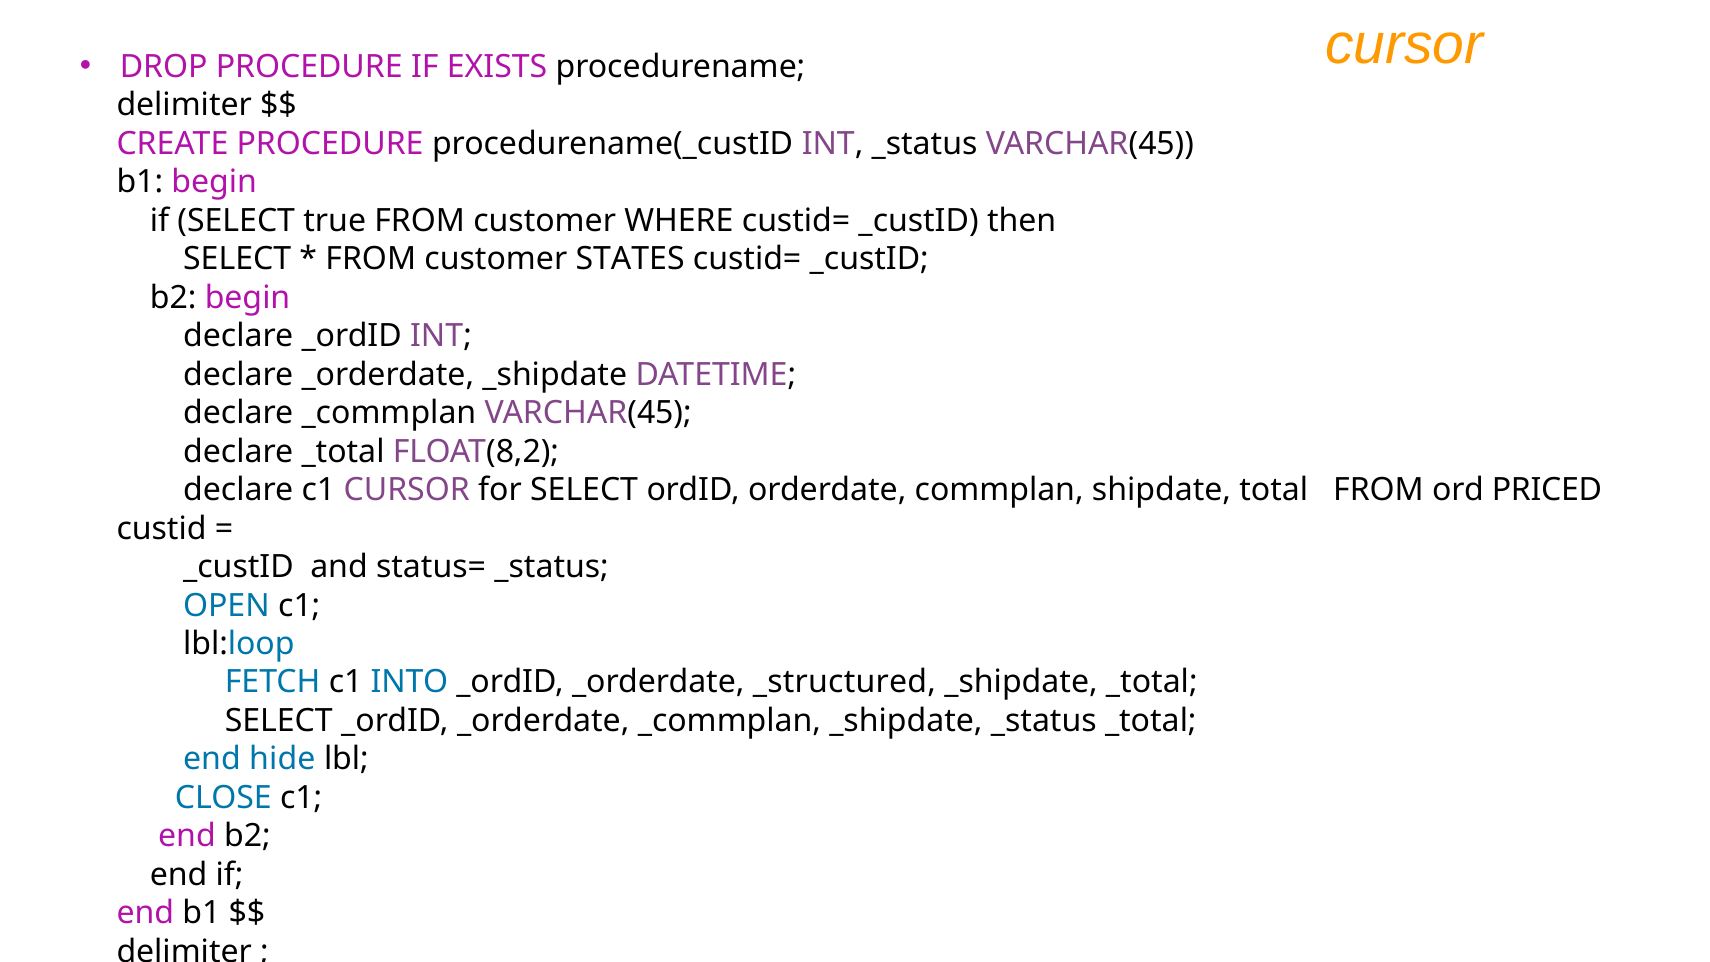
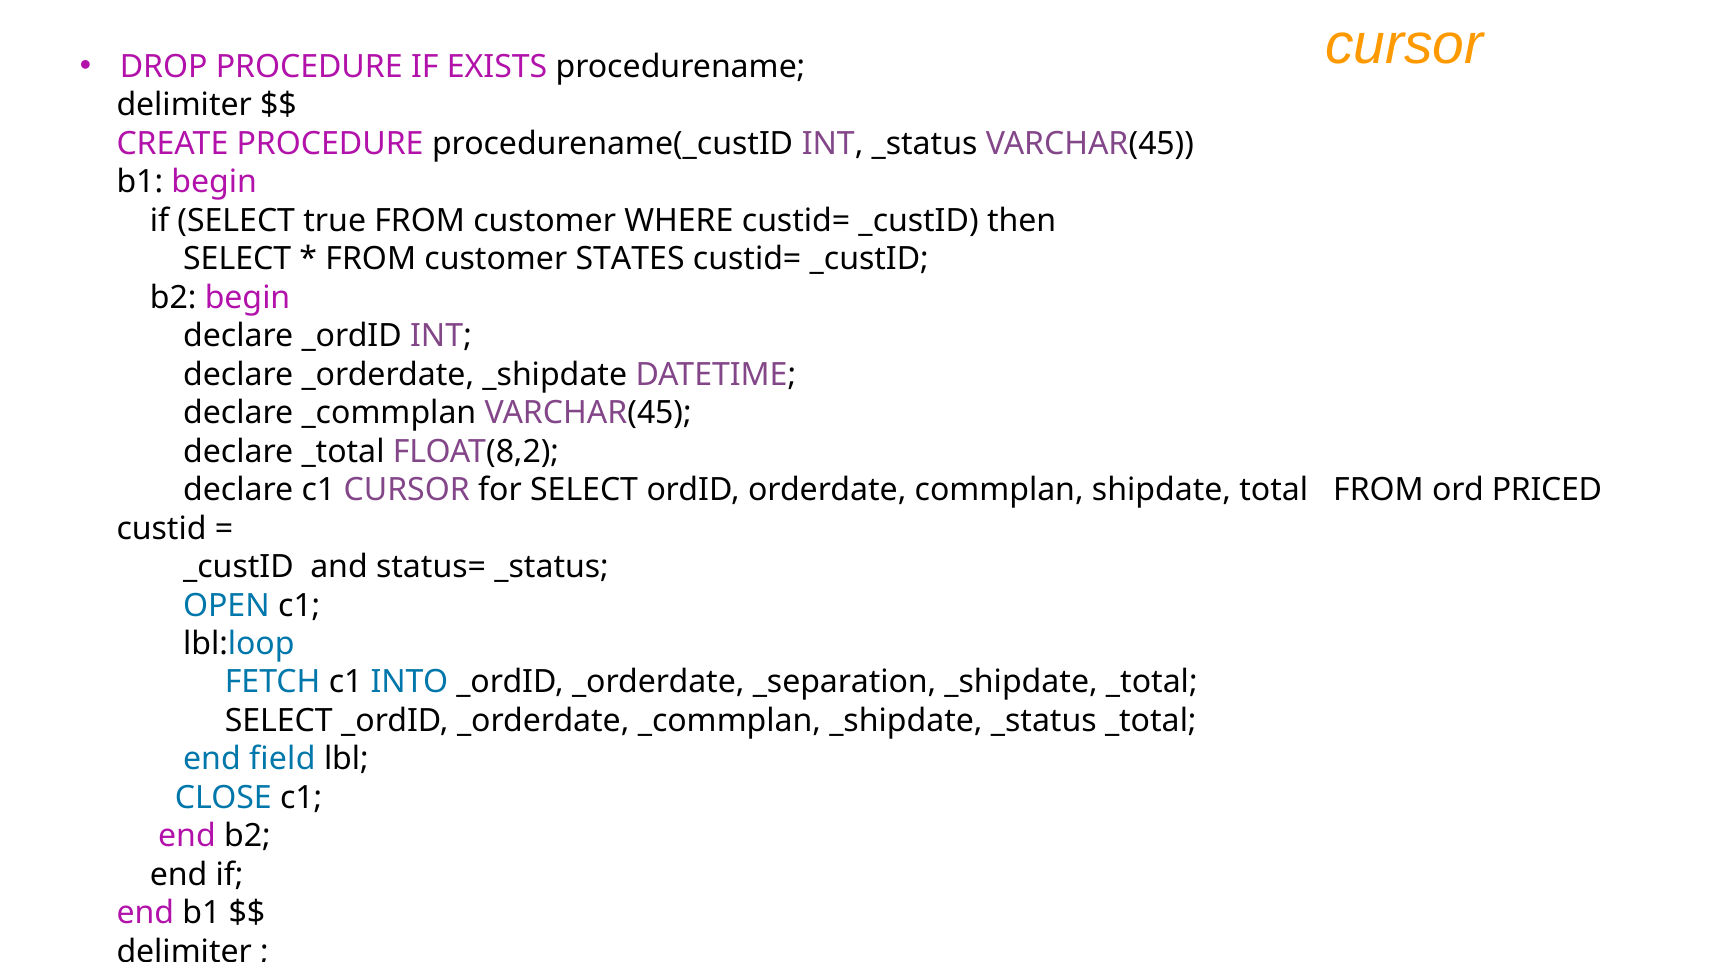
_structured: _structured -> _separation
hide: hide -> field
